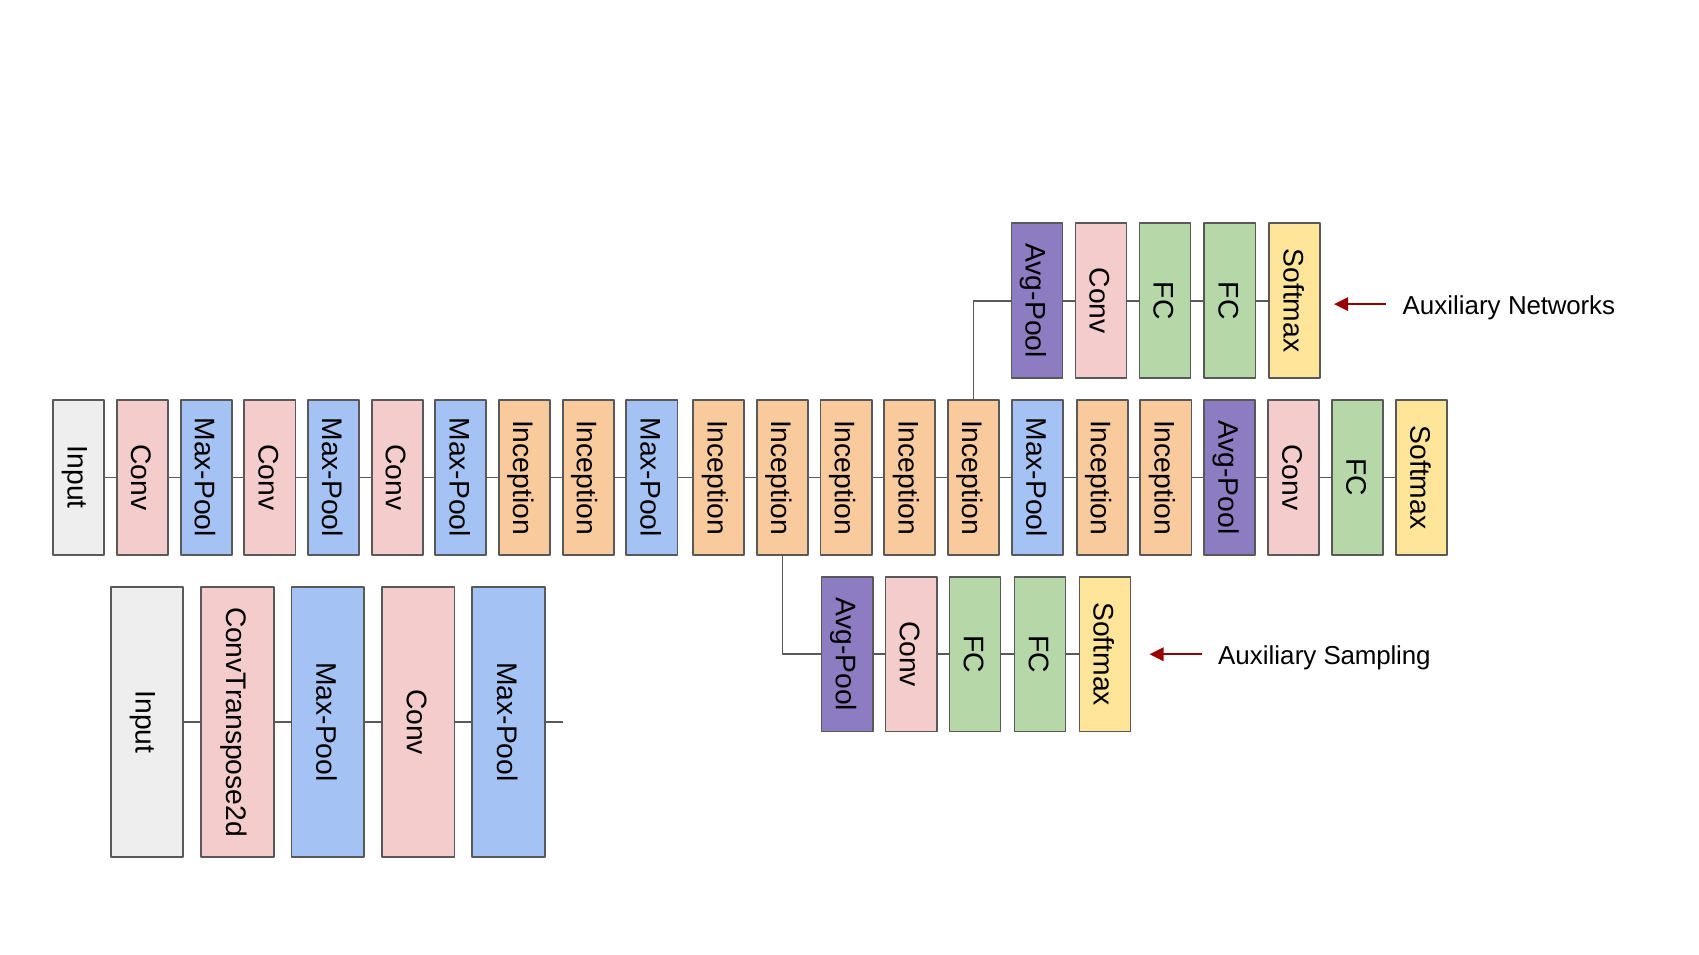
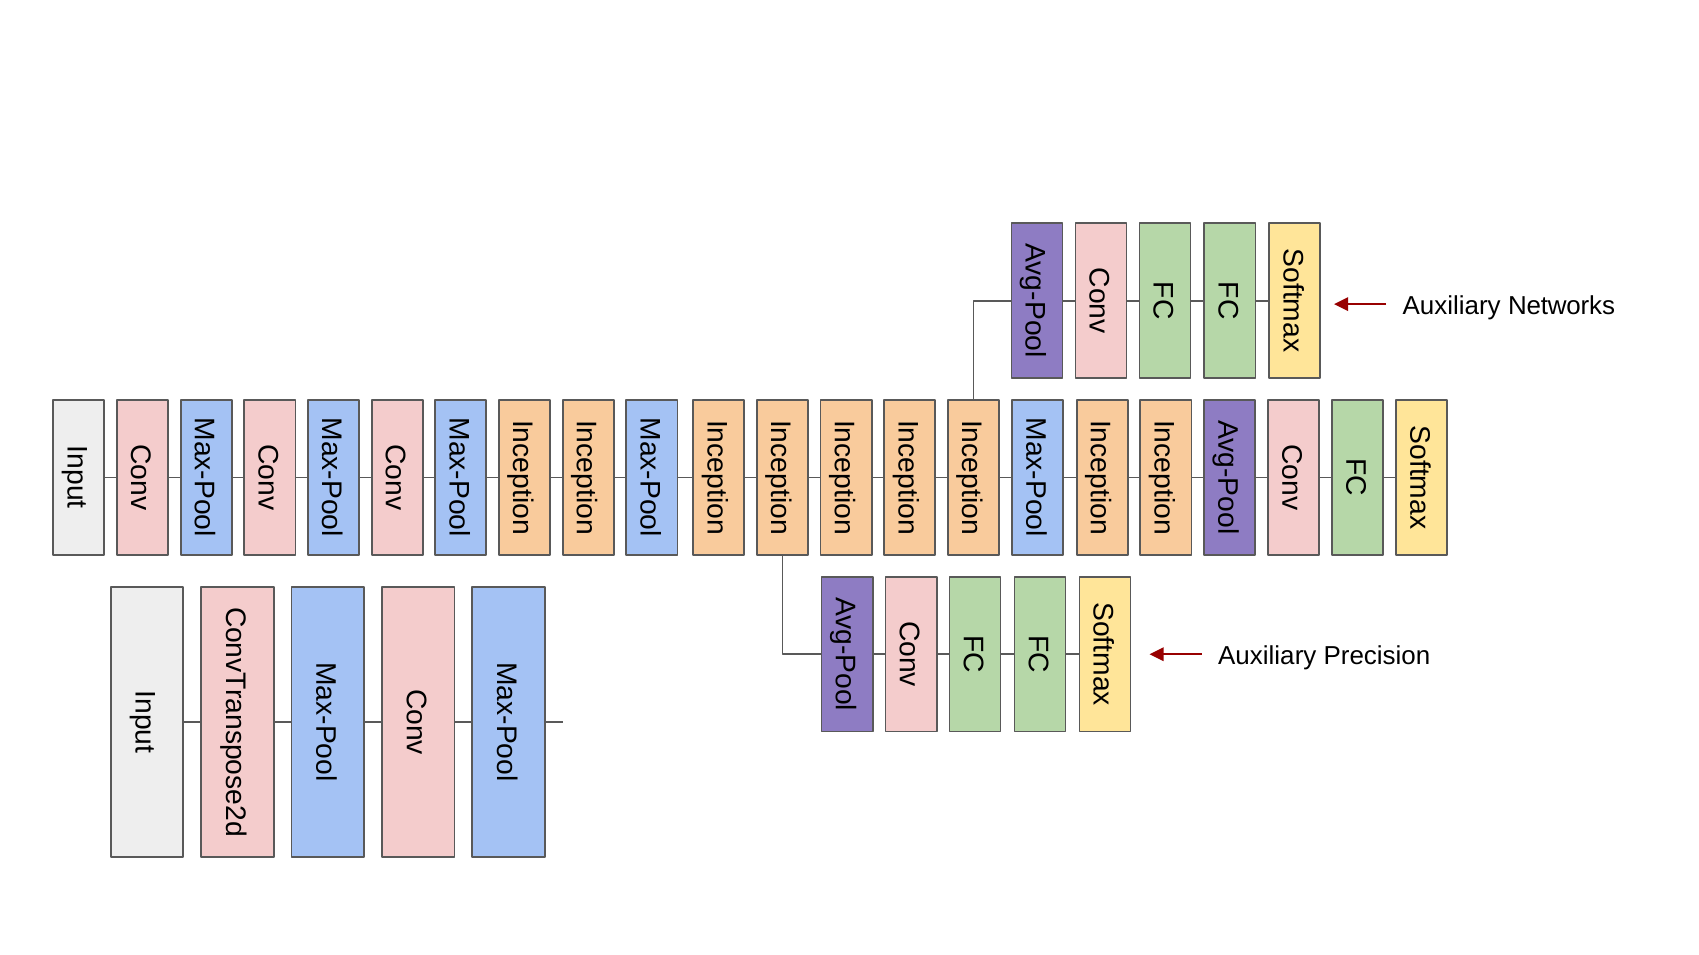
Sampling: Sampling -> Precision
